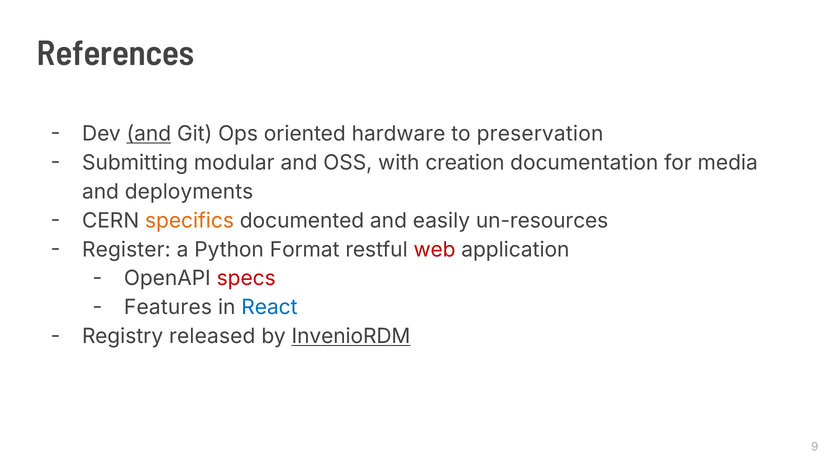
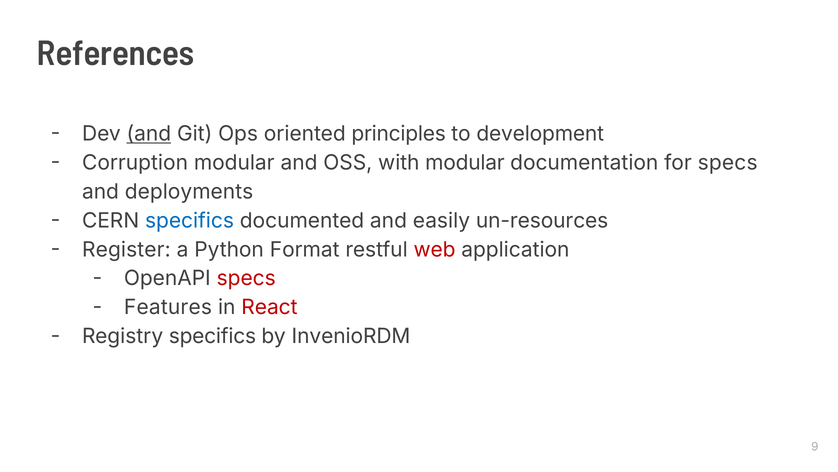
hardware: hardware -> principles
preservation: preservation -> development
Submitting: Submitting -> Corruption
with creation: creation -> modular
for media: media -> specs
specifics at (189, 220) colour: orange -> blue
React colour: blue -> red
Registry released: released -> specifics
InvenioRDM underline: present -> none
